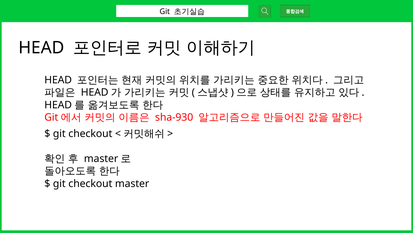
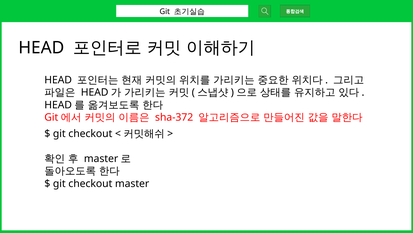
sha-930: sha-930 -> sha-372
